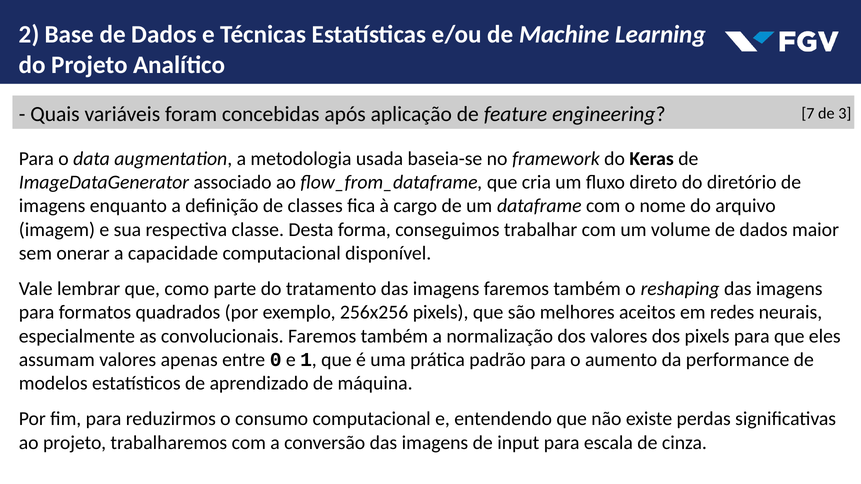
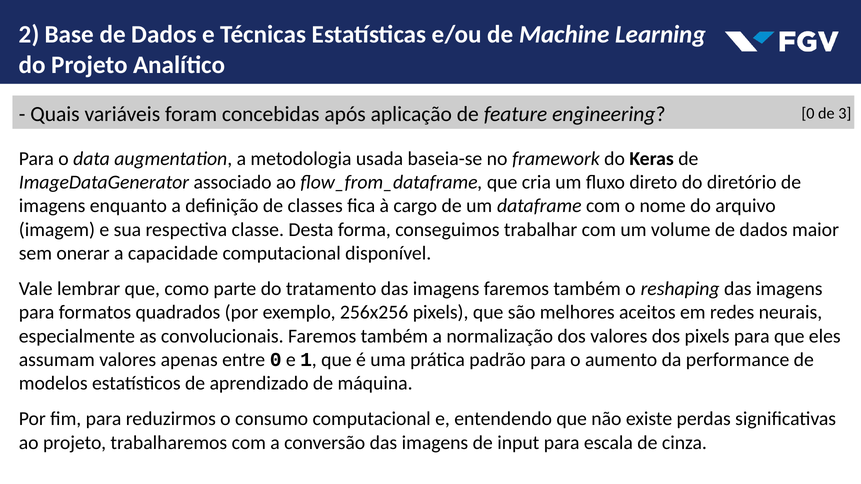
engineering 7: 7 -> 0
